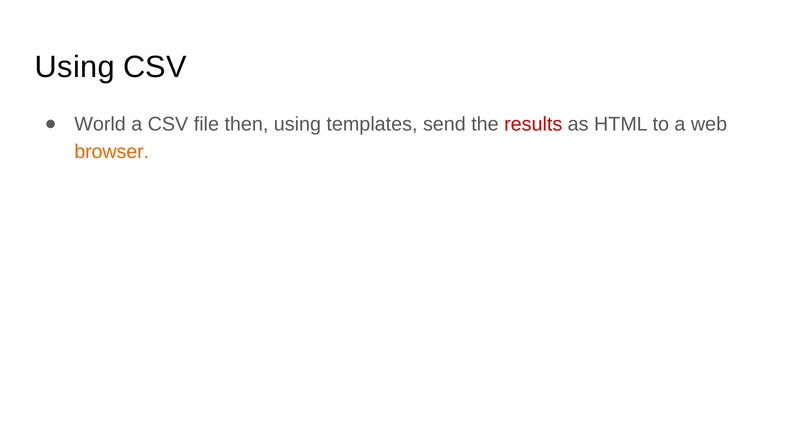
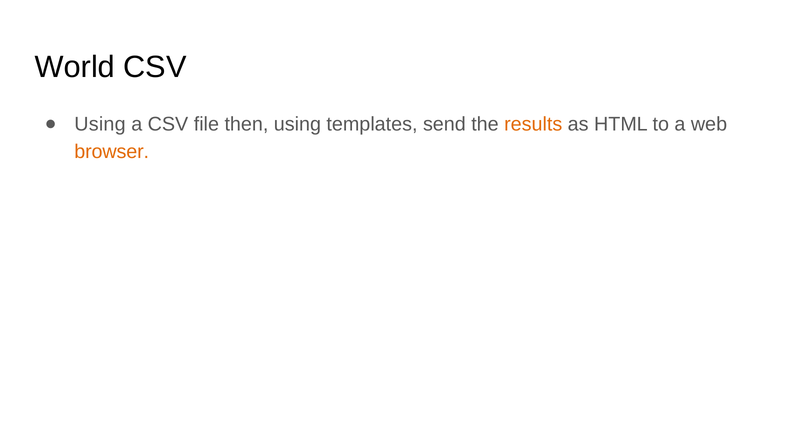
Using at (75, 67): Using -> World
World at (100, 124): World -> Using
results colour: red -> orange
